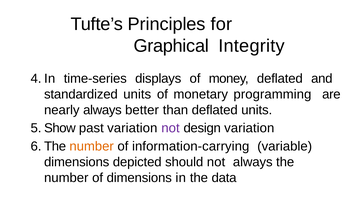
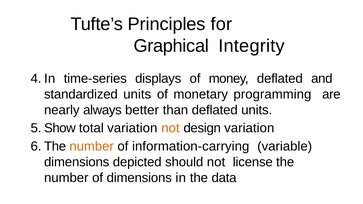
past: past -> total
not at (170, 128) colour: purple -> orange
not always: always -> license
